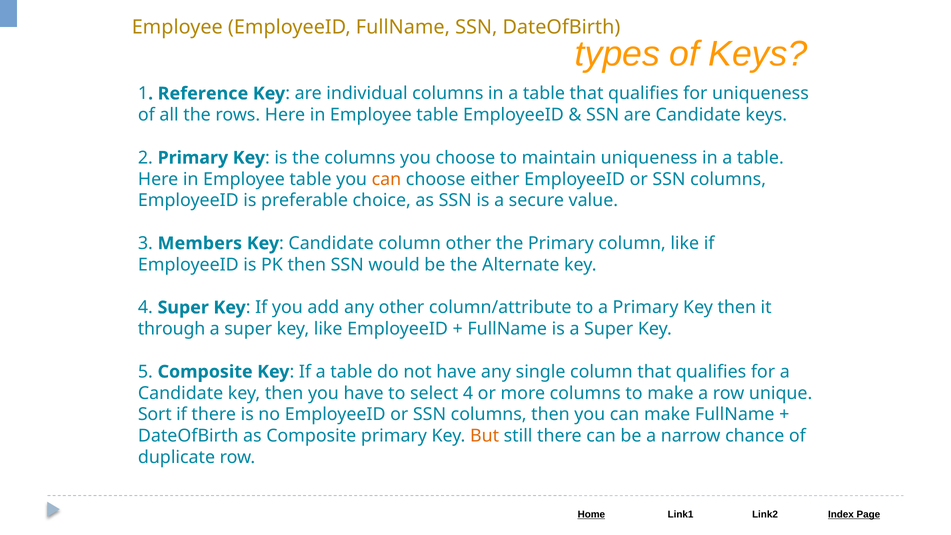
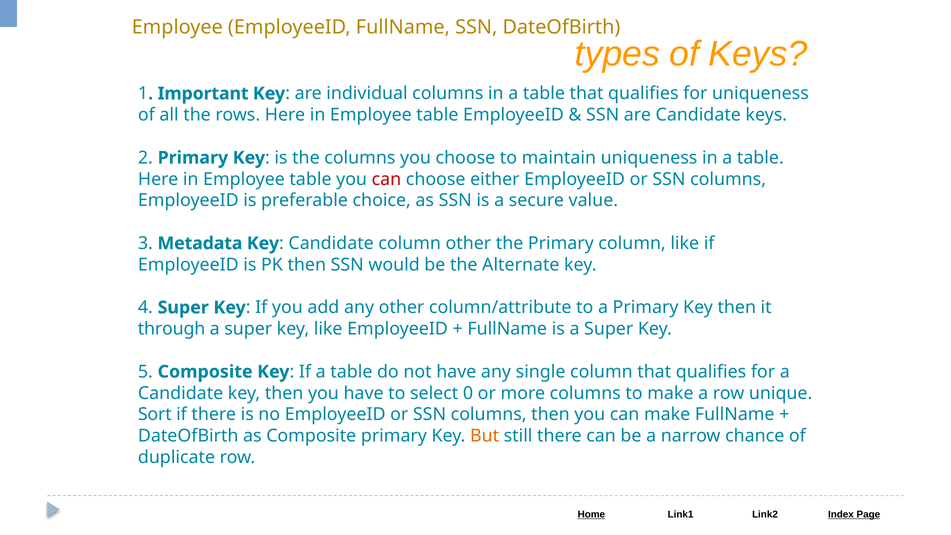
Reference: Reference -> Important
can at (386, 179) colour: orange -> red
Members: Members -> Metadata
select 4: 4 -> 0
